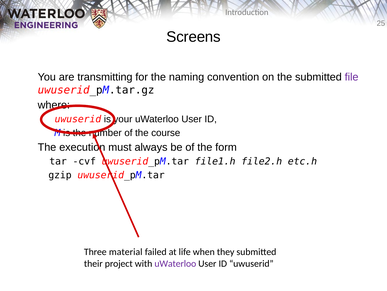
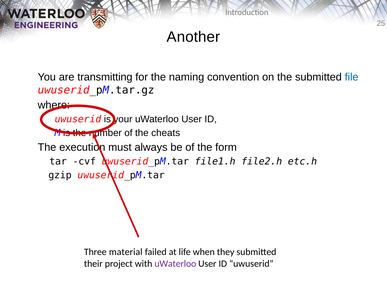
Screens: Screens -> Another
file colour: purple -> blue
course: course -> cheats
